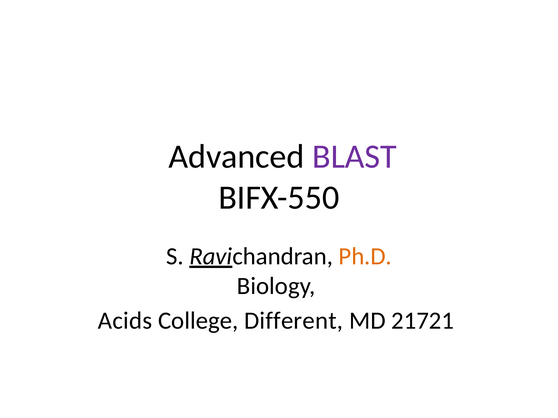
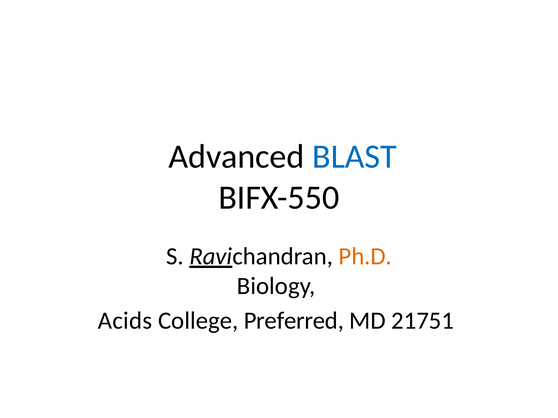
BLAST colour: purple -> blue
Different: Different -> Preferred
21721: 21721 -> 21751
